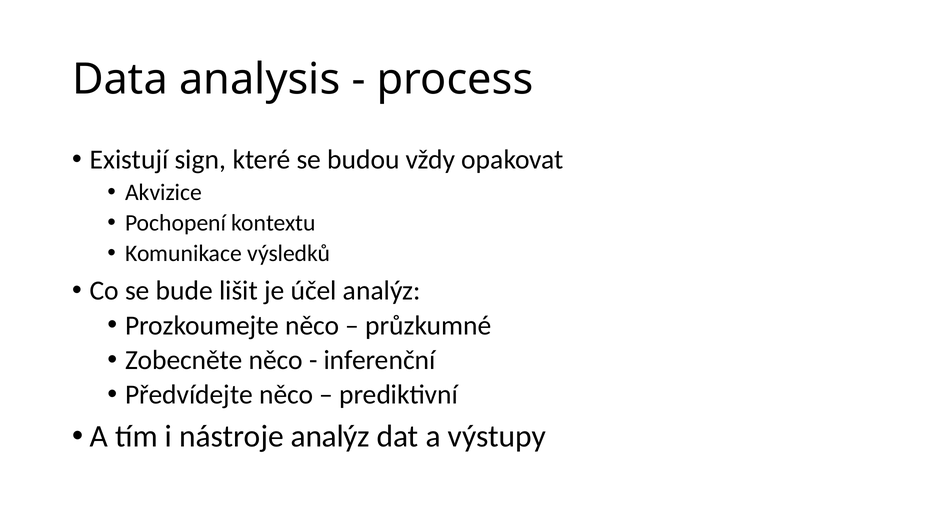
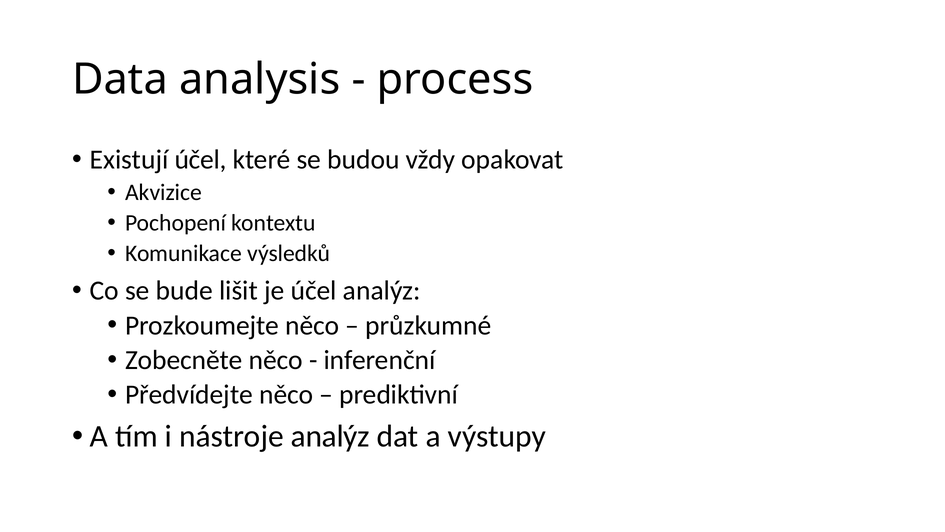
Existují sign: sign -> účel
